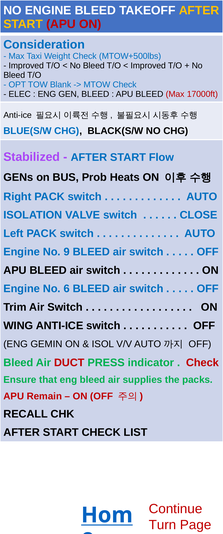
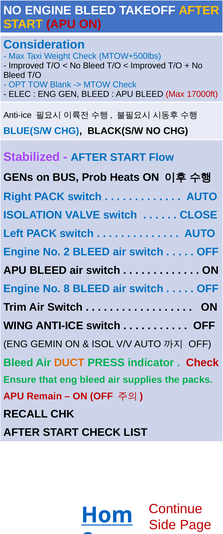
9: 9 -> 2
6: 6 -> 8
DUCT colour: red -> orange
Turn: Turn -> Side
